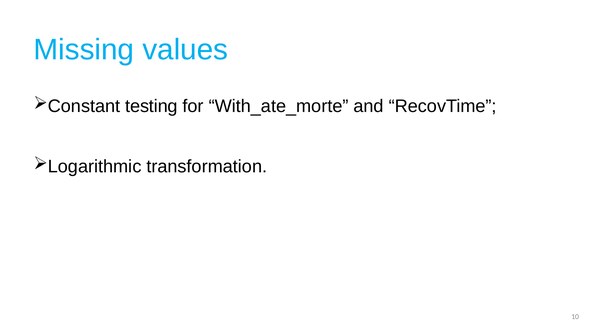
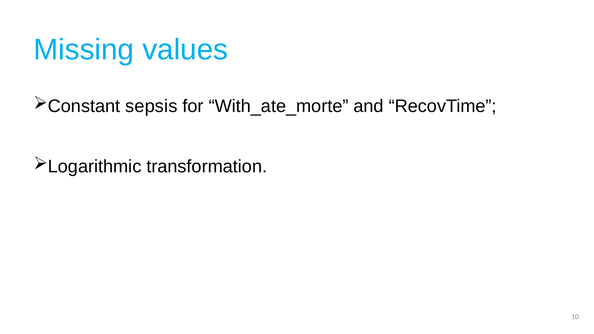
testing: testing -> sepsis
